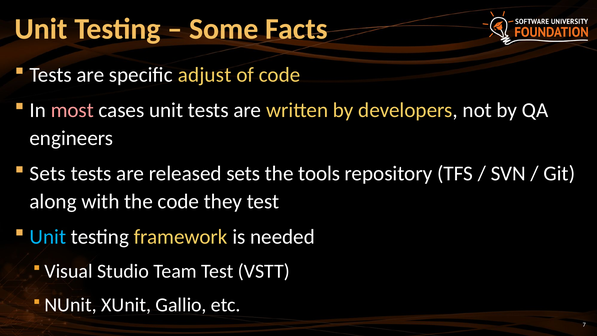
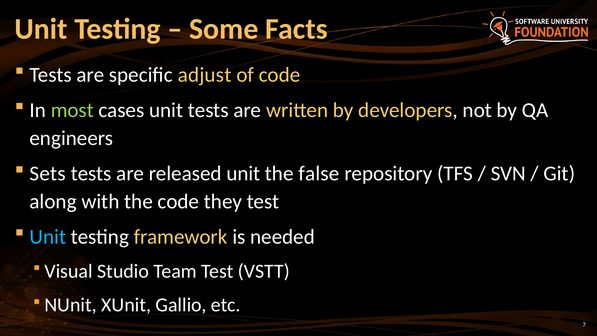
most colour: pink -> light green
released sets: sets -> unit
tools: tools -> false
